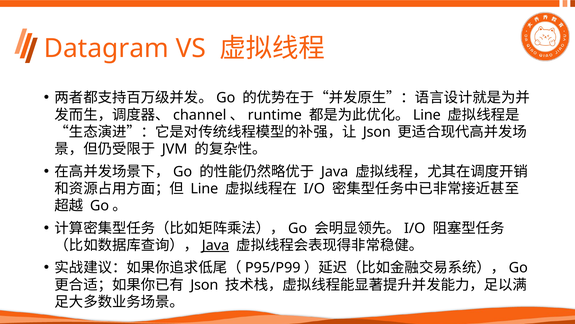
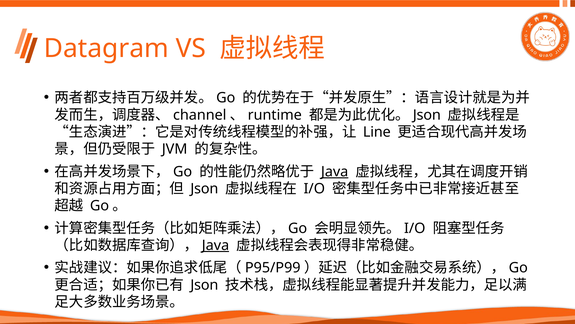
Line at (427, 115): Line -> Json
Json at (377, 132): Json -> Line
Java at (335, 171) underline: none -> present
Line at (204, 188): Line -> Json
